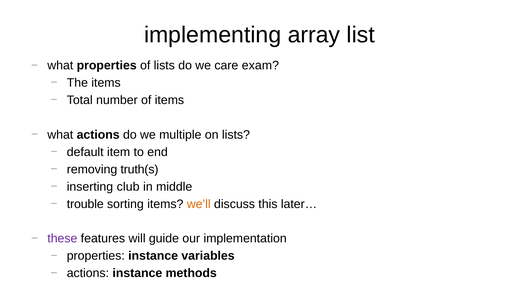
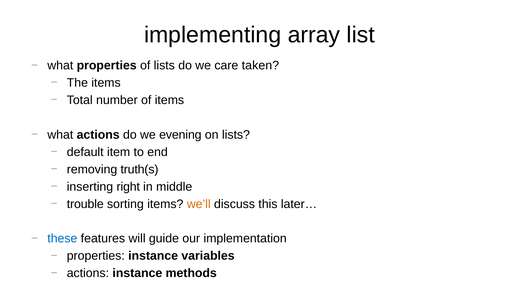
exam: exam -> taken
multiple: multiple -> evening
club: club -> right
these colour: purple -> blue
